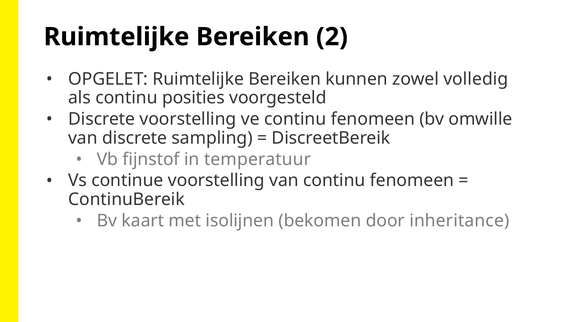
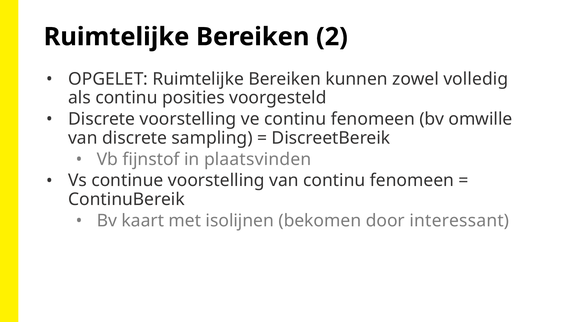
temperatuur: temperatuur -> plaatsvinden
inheritance: inheritance -> interessant
